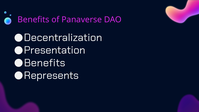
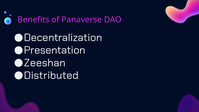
Benefits at (45, 63): Benefits -> Zeeshan
Represents: Represents -> Distributed
